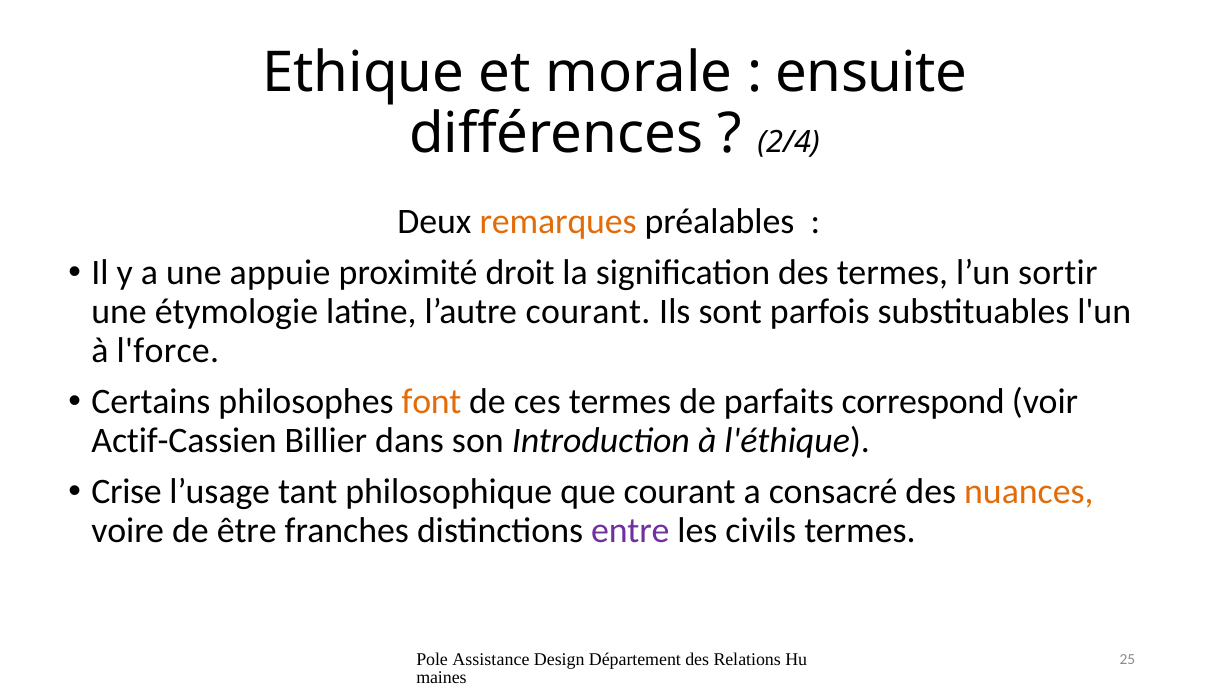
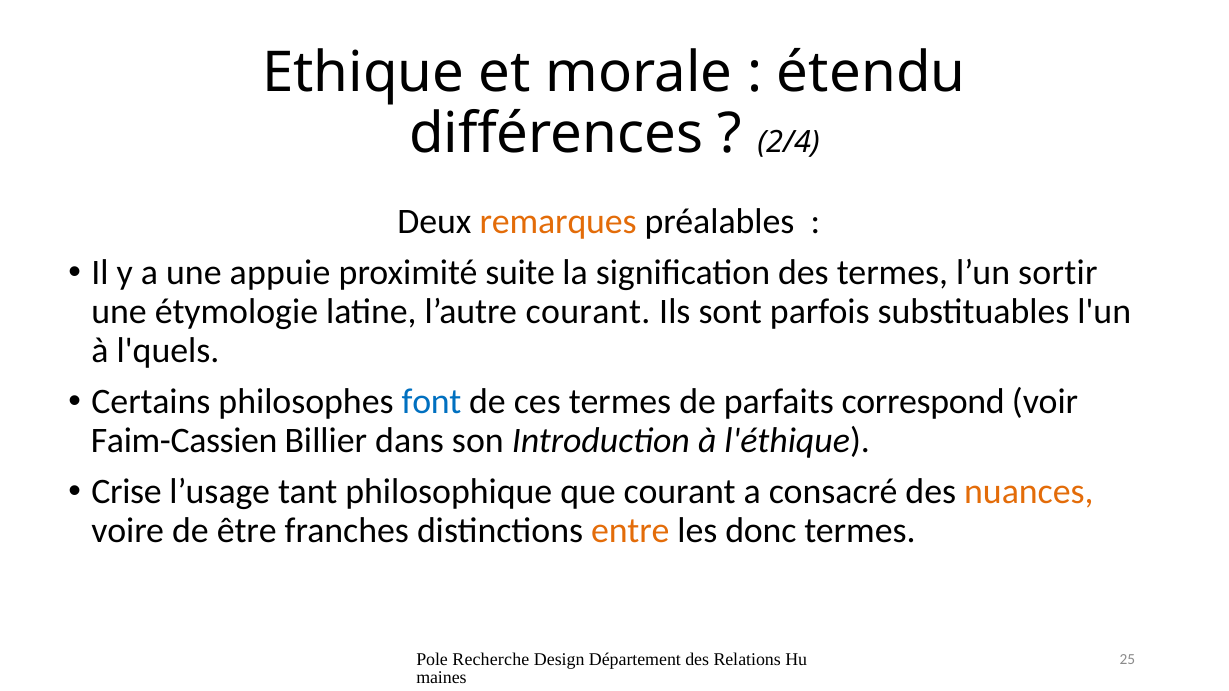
ensuite: ensuite -> étendu
droit: droit -> suite
l'force: l'force -> l'quels
font colour: orange -> blue
Actif-Cassien: Actif-Cassien -> Faim-Cassien
entre colour: purple -> orange
civils: civils -> donc
Assistance: Assistance -> Recherche
